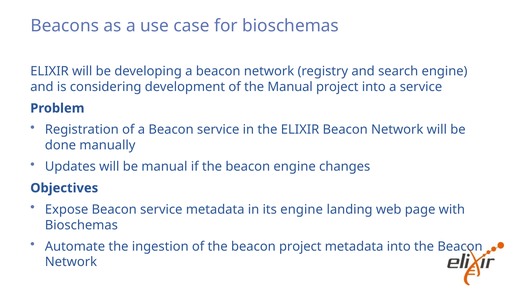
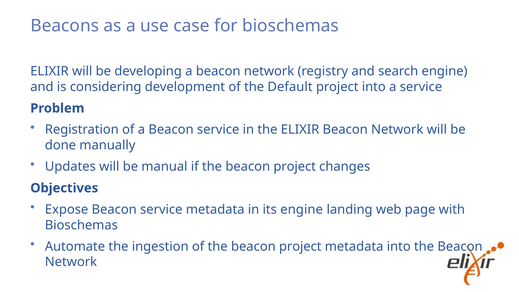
the Manual: Manual -> Default
if the beacon engine: engine -> project
